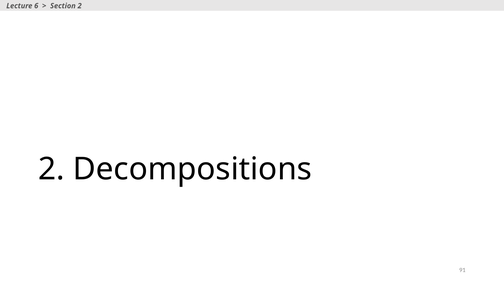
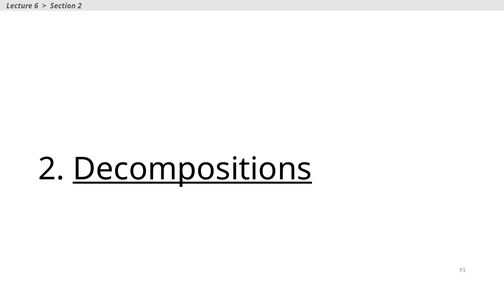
Decompositions underline: none -> present
